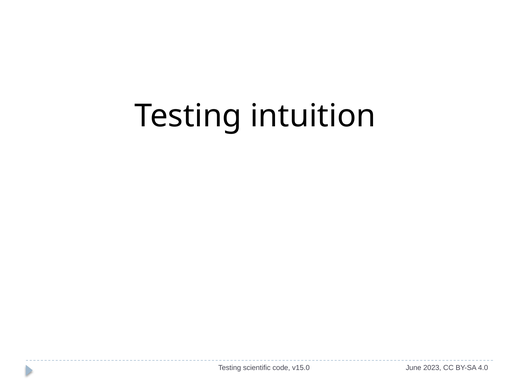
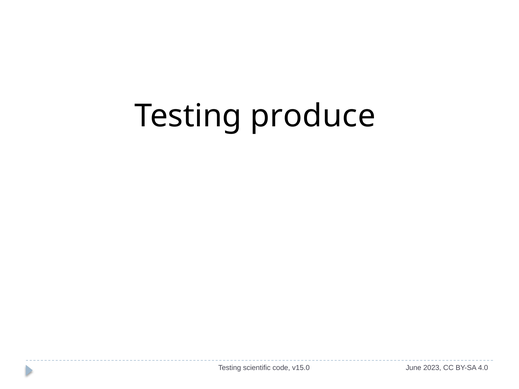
intuition: intuition -> produce
